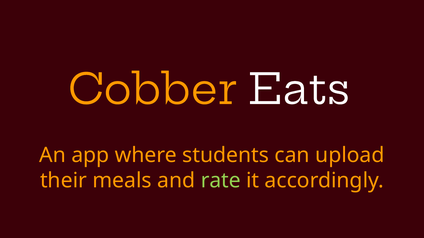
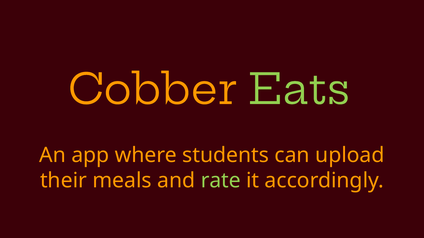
Eats colour: white -> light green
